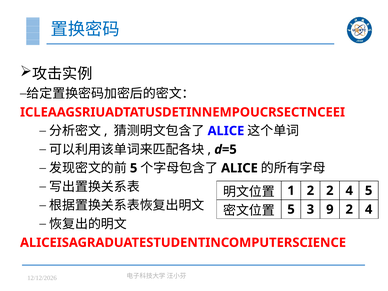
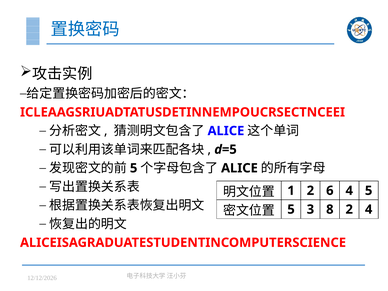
2 2: 2 -> 6
9: 9 -> 8
